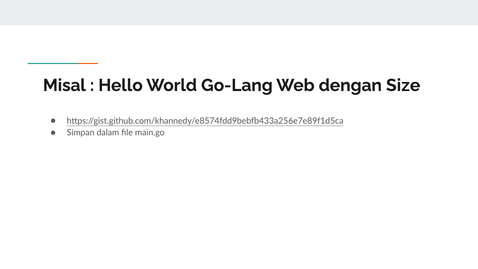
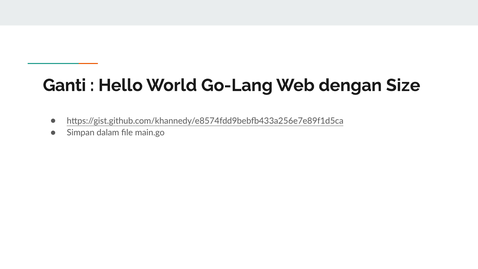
Misal: Misal -> Ganti
